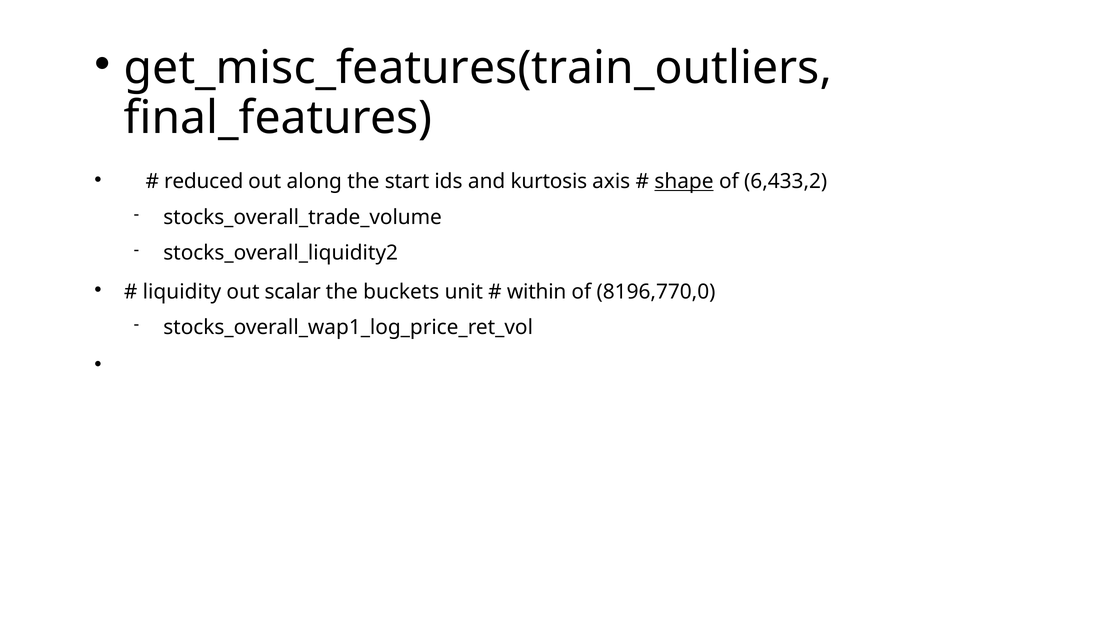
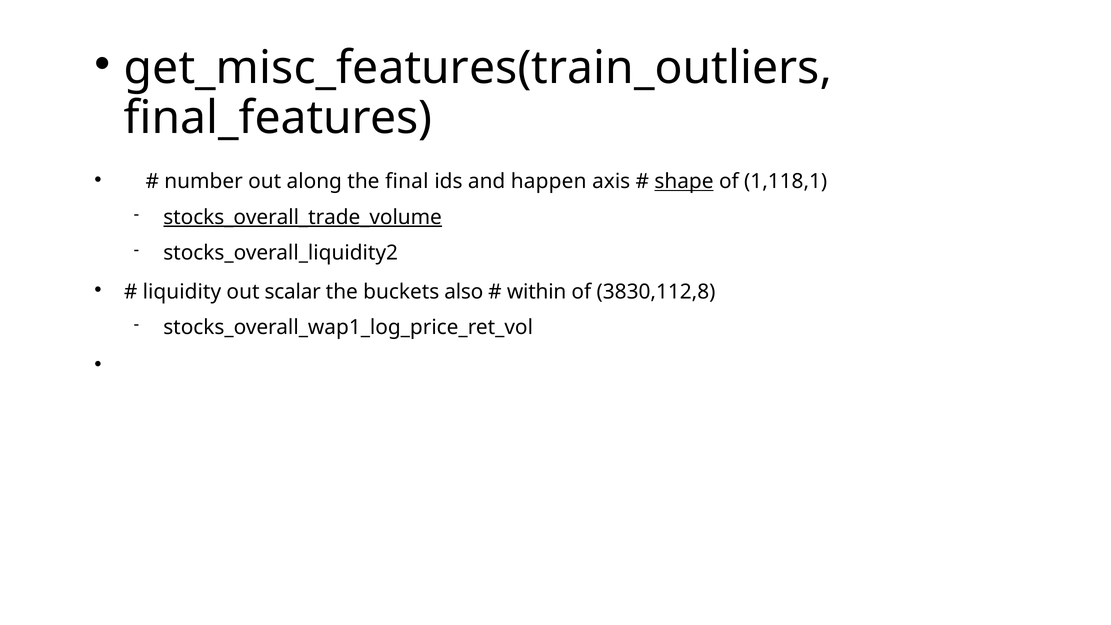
reduced: reduced -> number
start: start -> final
kurtosis: kurtosis -> happen
6,433,2: 6,433,2 -> 1,118,1
stocks_overall_trade_volume underline: none -> present
unit: unit -> also
8196,770,0: 8196,770,0 -> 3830,112,8
